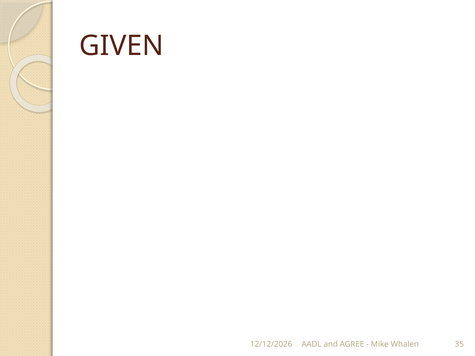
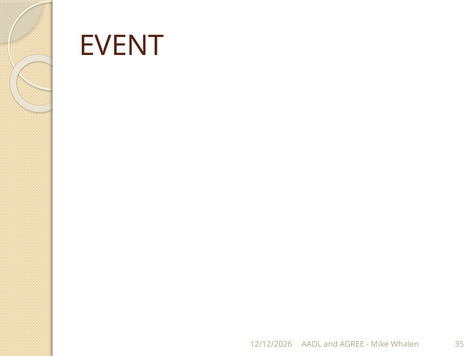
GIVEN: GIVEN -> EVENT
